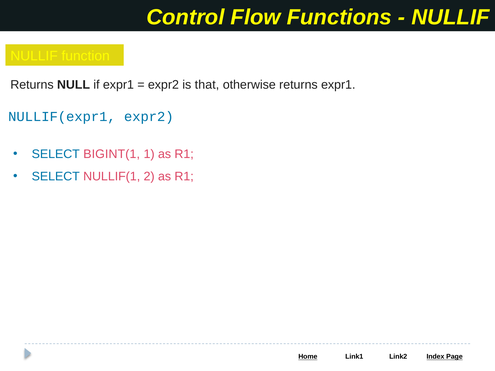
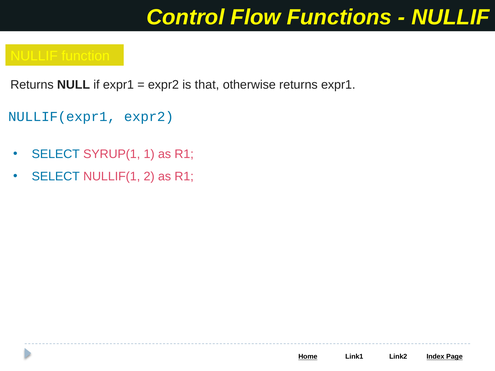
BIGINT(1: BIGINT(1 -> SYRUP(1
